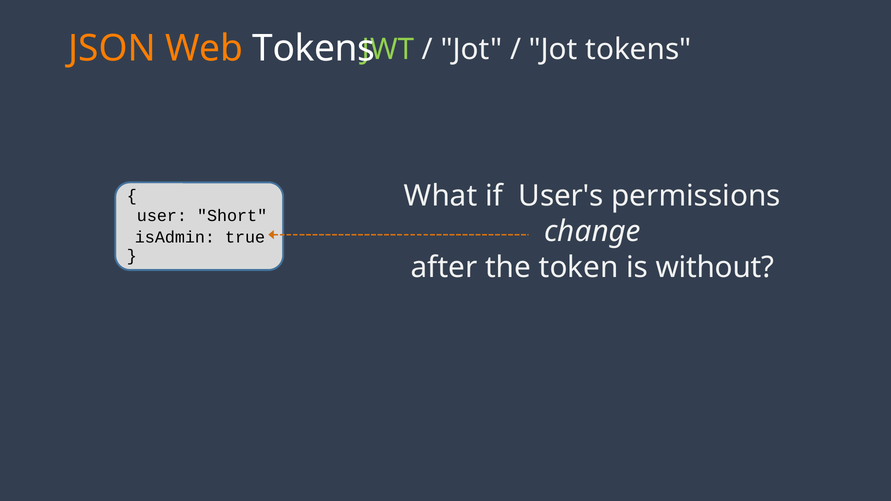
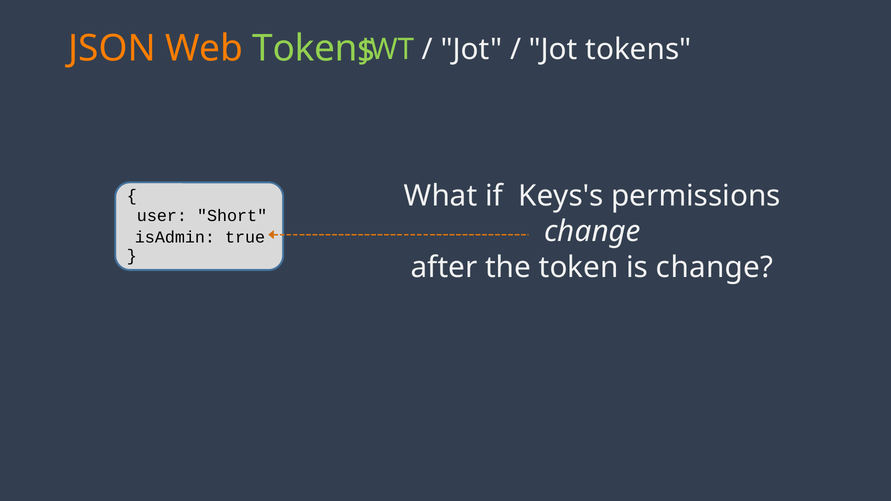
Tokens at (314, 48) colour: white -> light green
User's: User's -> Keys's
is without: without -> change
